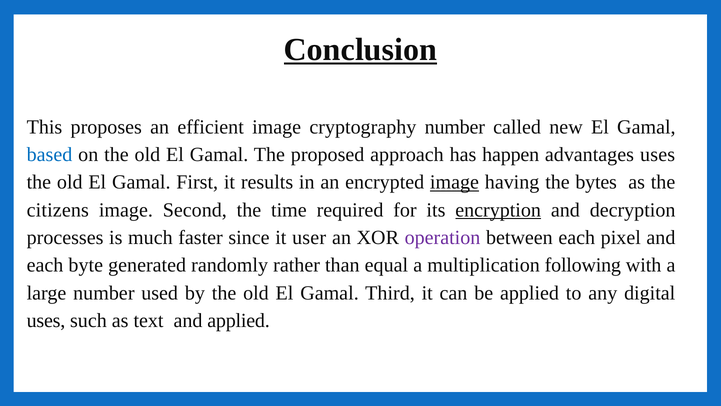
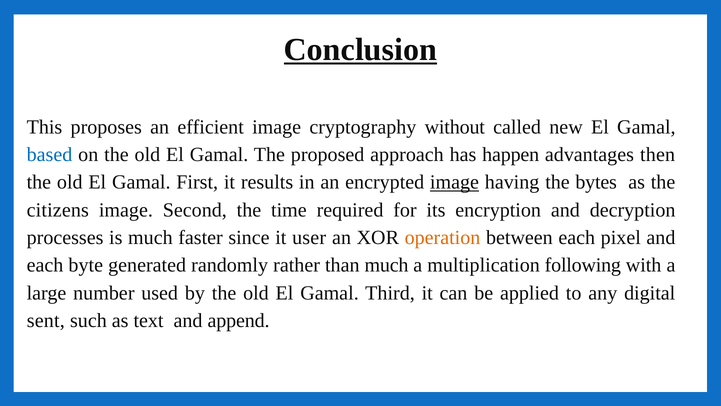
cryptography number: number -> without
advantages uses: uses -> then
encryption underline: present -> none
operation colour: purple -> orange
than equal: equal -> much
uses at (46, 320): uses -> sent
and applied: applied -> append
